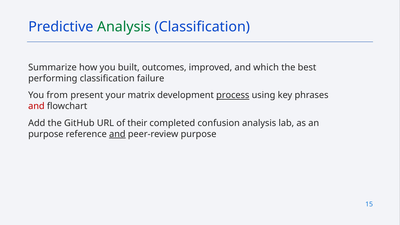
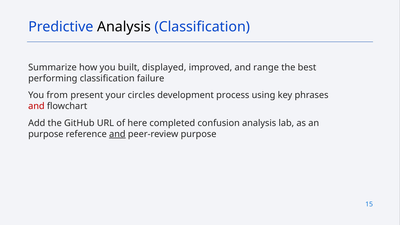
Analysis at (124, 27) colour: green -> black
outcomes: outcomes -> displayed
which: which -> range
matrix: matrix -> circles
process underline: present -> none
their: their -> here
